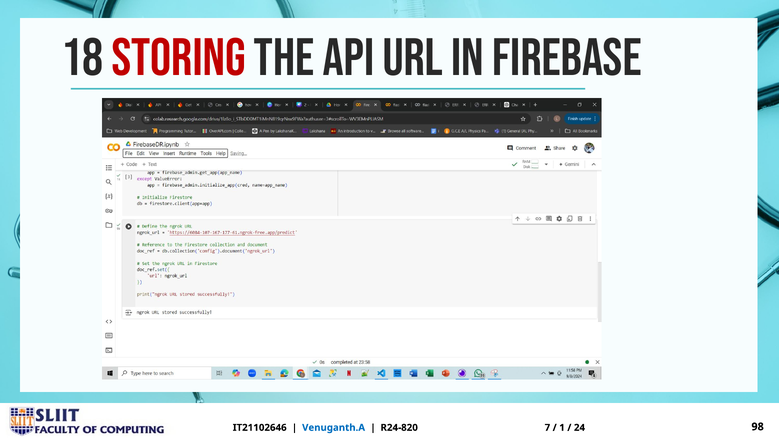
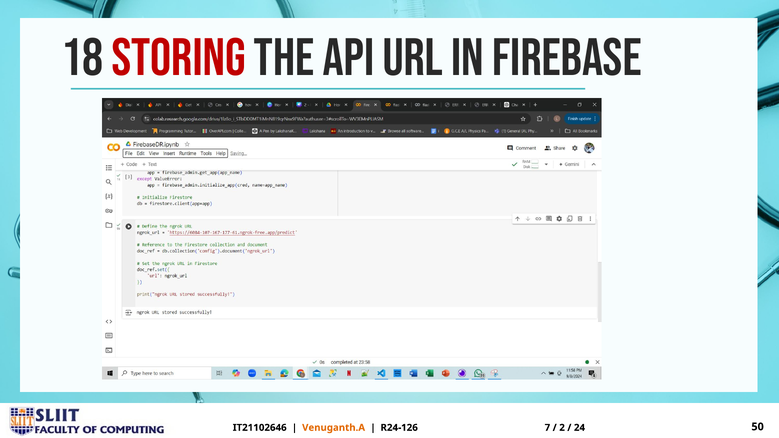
Venuganth.A colour: blue -> orange
R24-820: R24-820 -> R24-126
1: 1 -> 2
98: 98 -> 50
